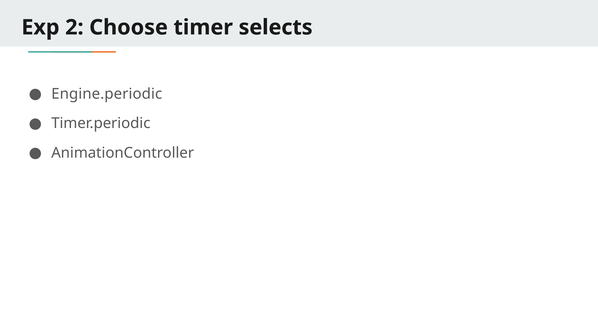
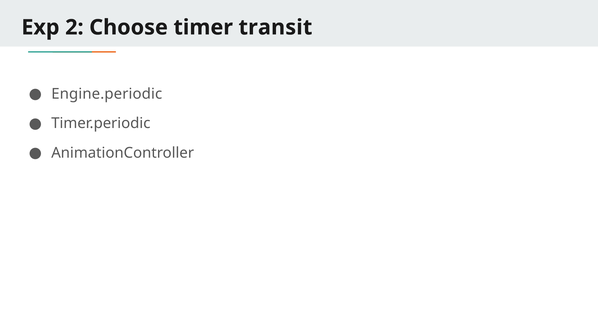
selects: selects -> transit
